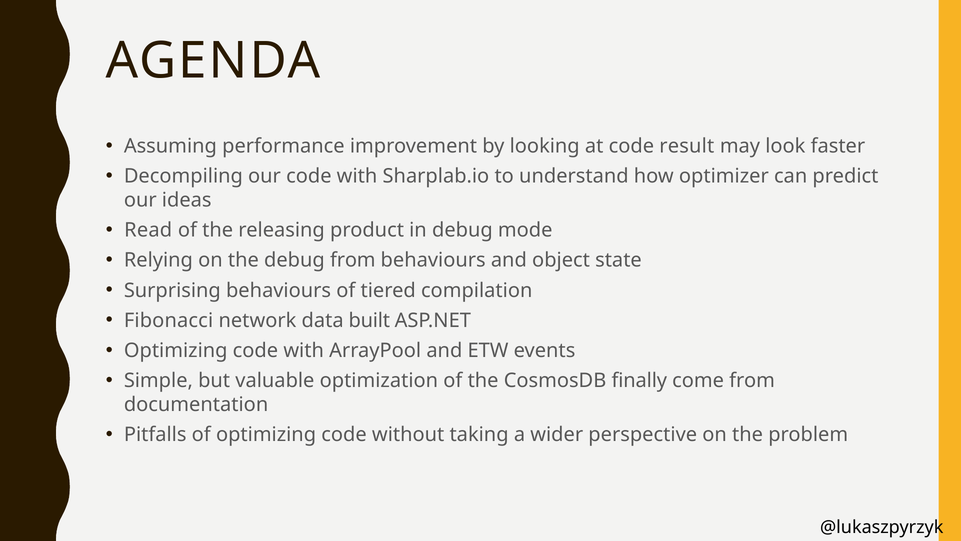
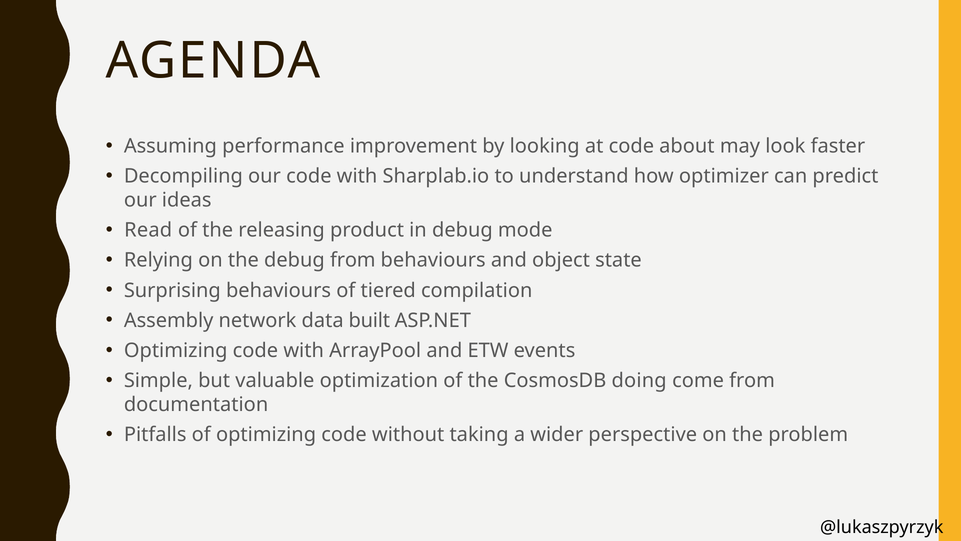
result: result -> about
Fibonacci: Fibonacci -> Assembly
finally: finally -> doing
